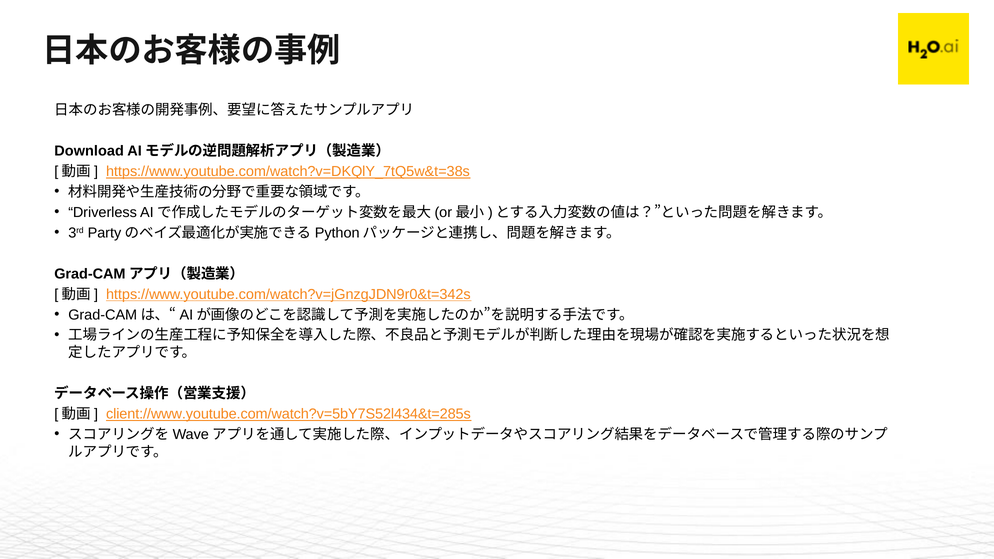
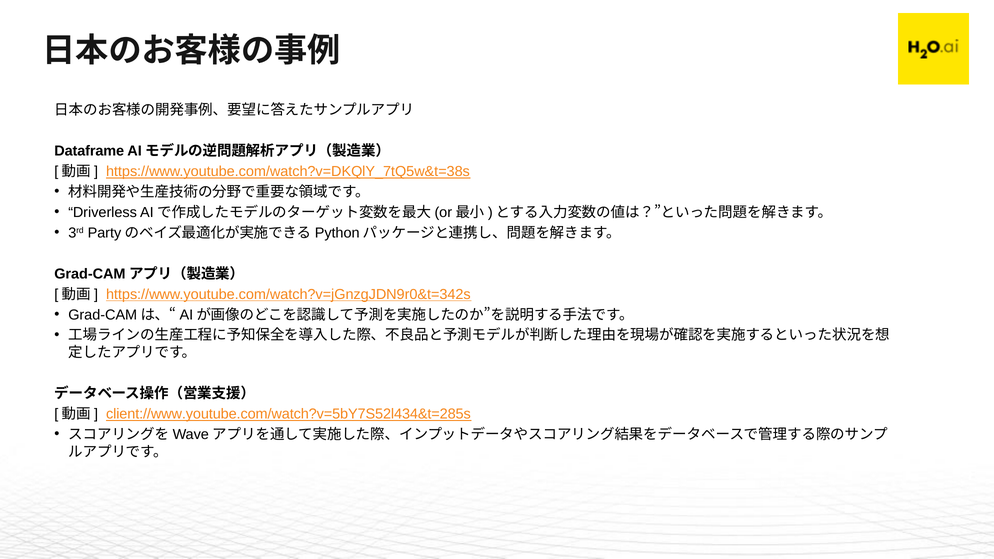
Download: Download -> Dataframe
